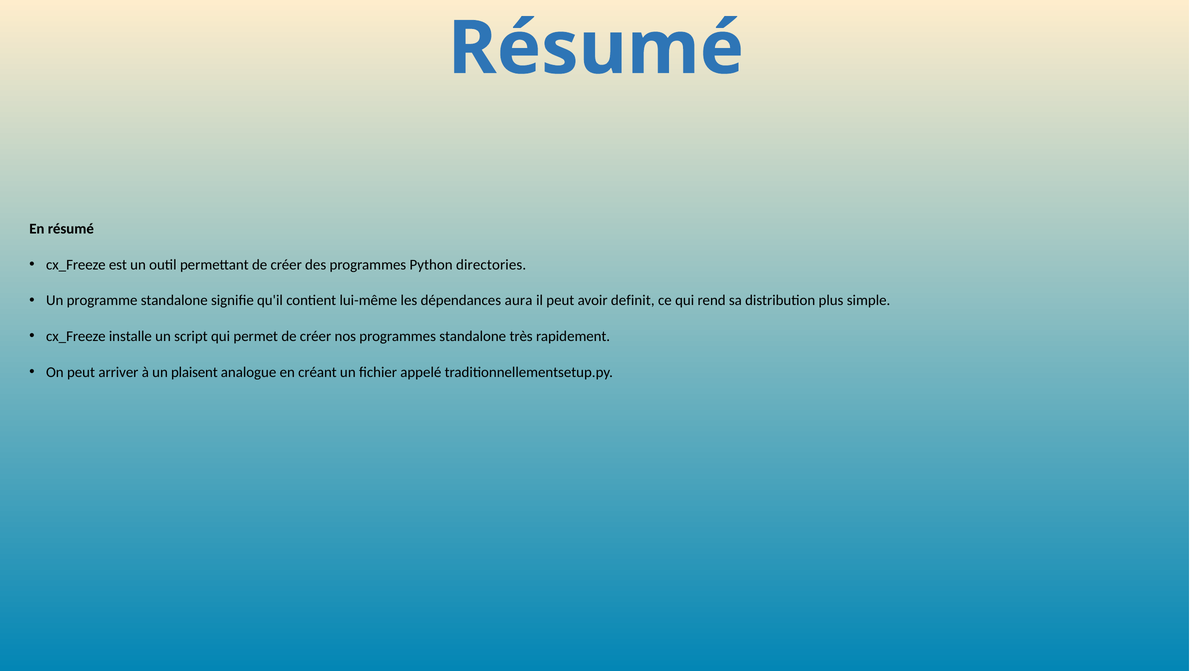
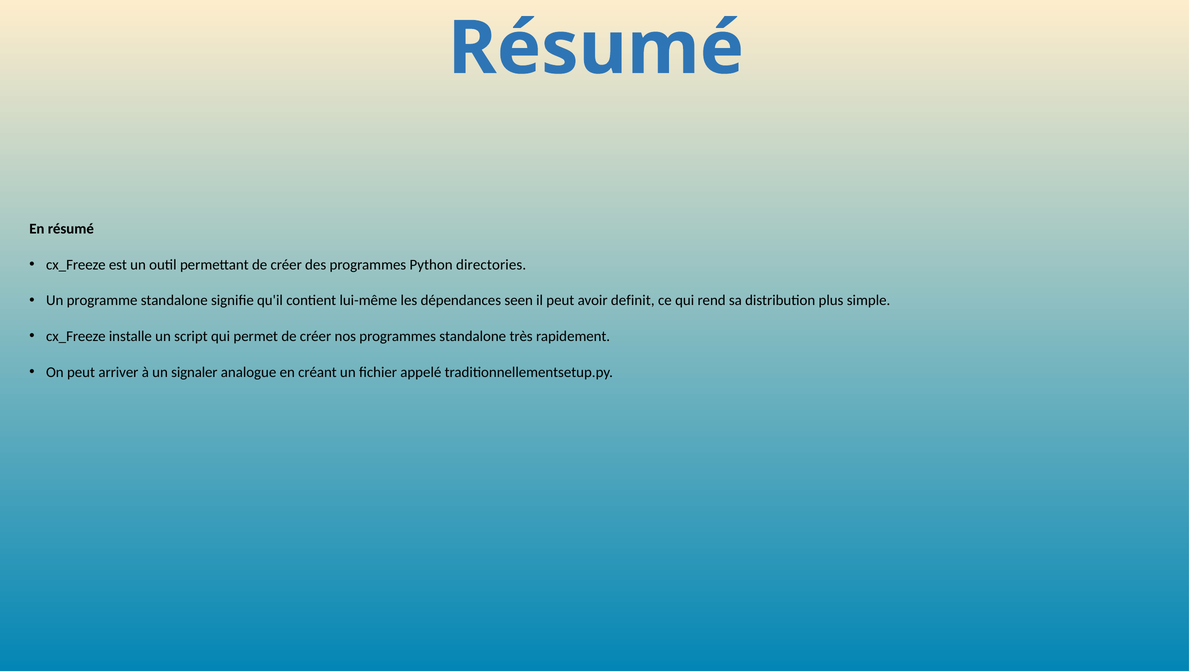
aura: aura -> seen
plaisent: plaisent -> signaler
